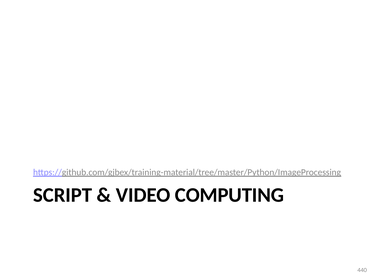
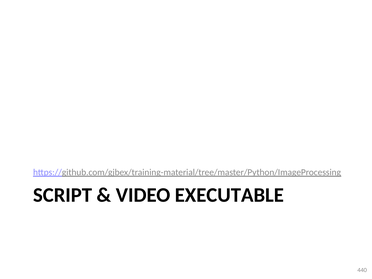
COMPUTING: COMPUTING -> EXECUTABLE
